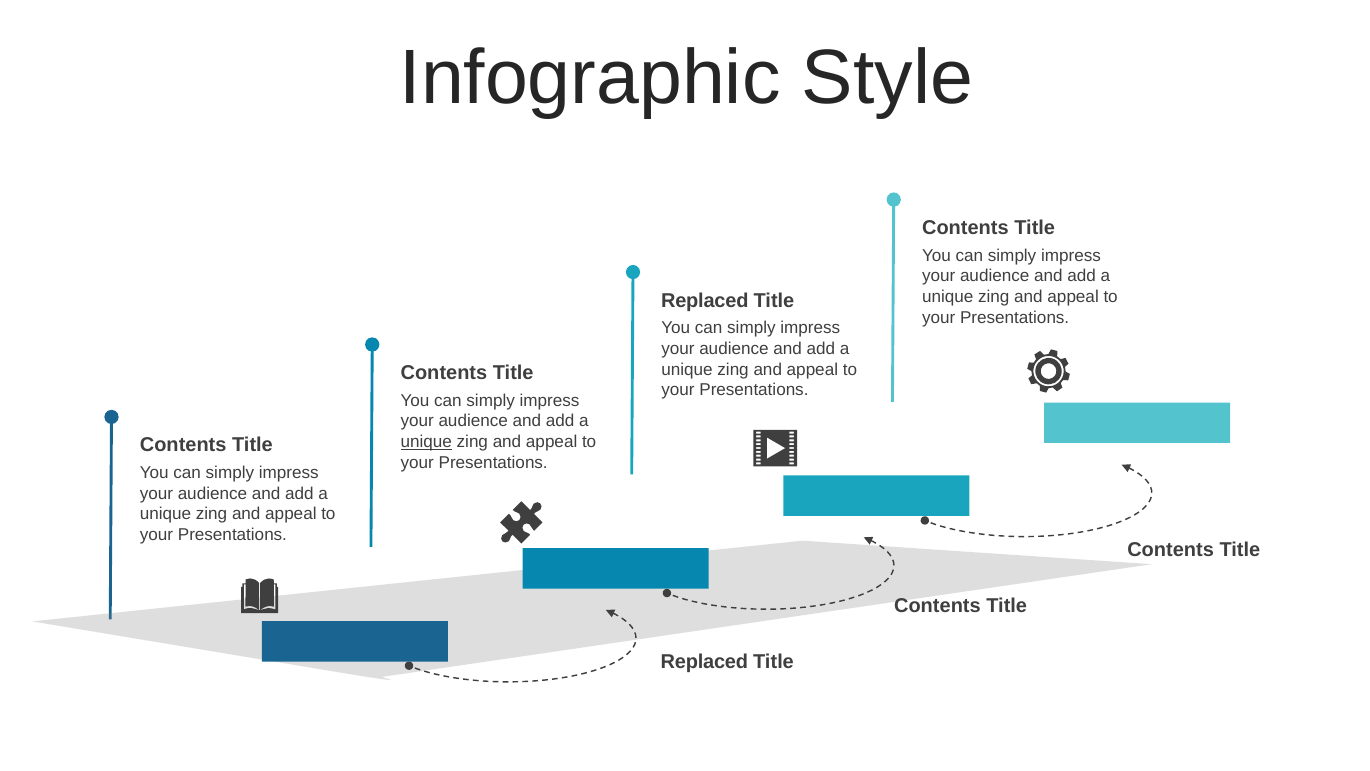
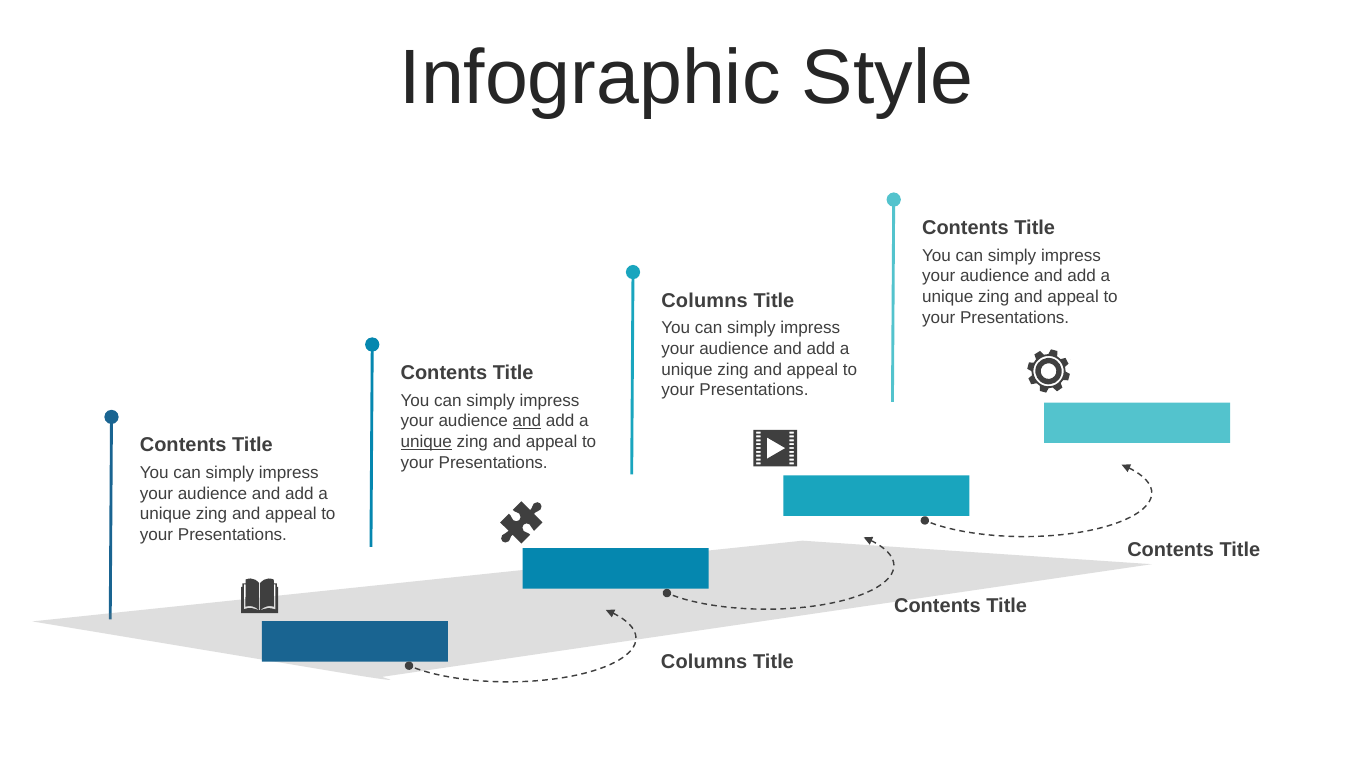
Replaced at (705, 300): Replaced -> Columns
and at (527, 421) underline: none -> present
Replaced at (704, 661): Replaced -> Columns
